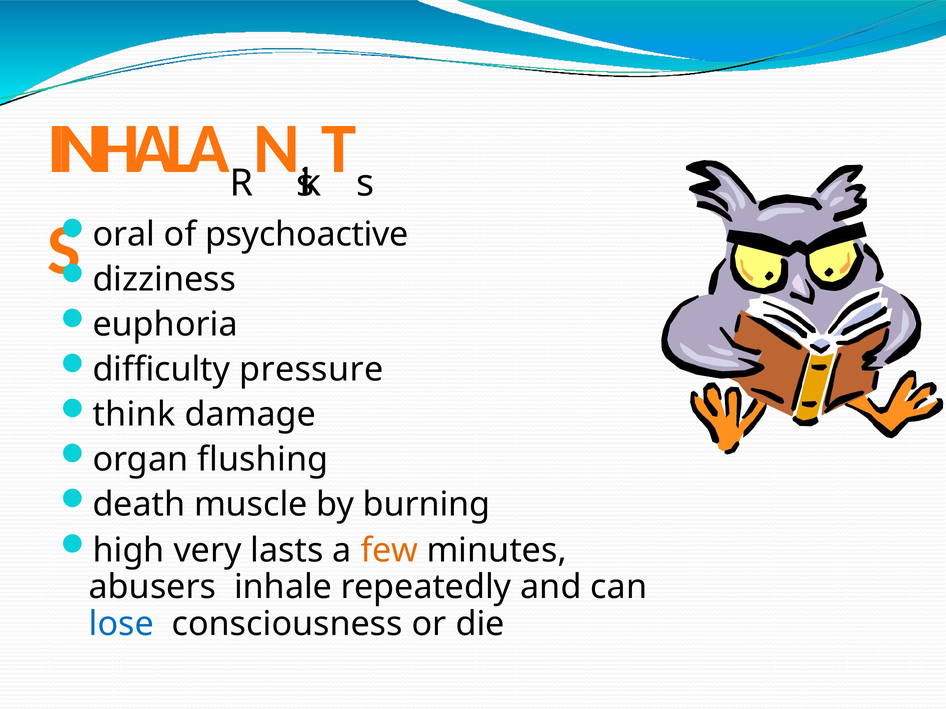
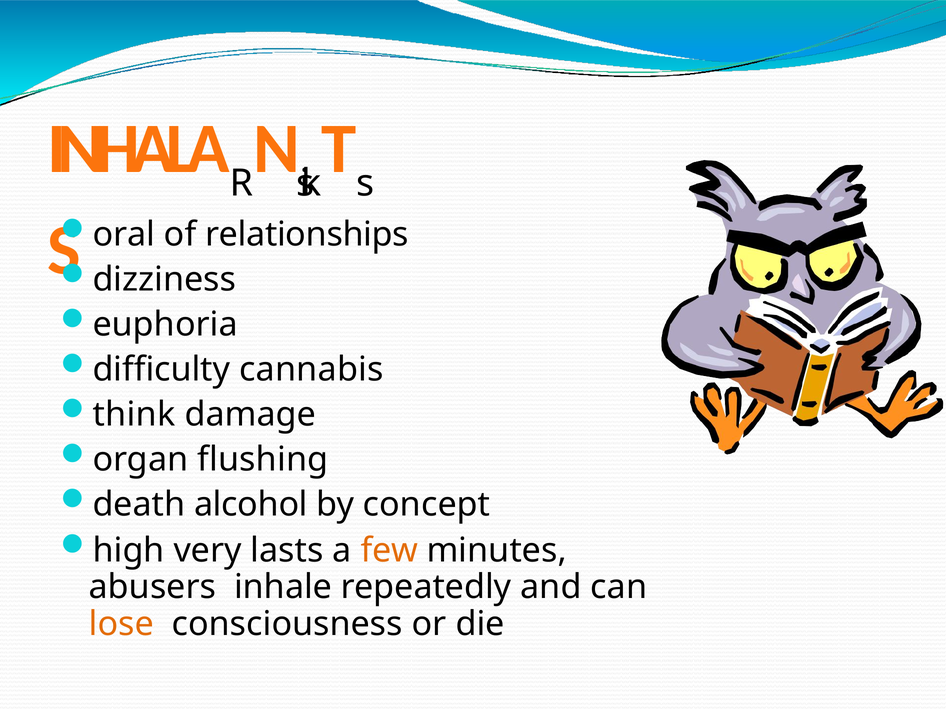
psychoactive: psychoactive -> relationships
pressure: pressure -> cannabis
muscle: muscle -> alcohol
burning: burning -> concept
lose colour: blue -> orange
